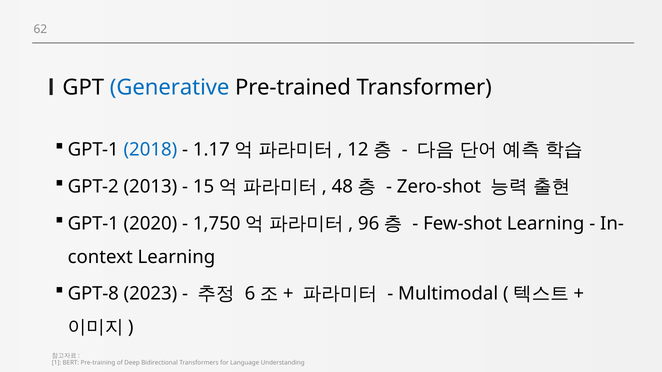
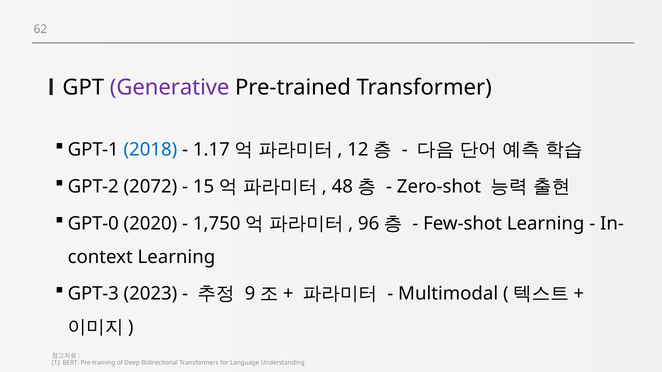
Generative colour: blue -> purple
2013: 2013 -> 2072
GPT-1 at (93, 224): GPT-1 -> GPT-0
GPT-8: GPT-8 -> GPT-3
6: 6 -> 9
